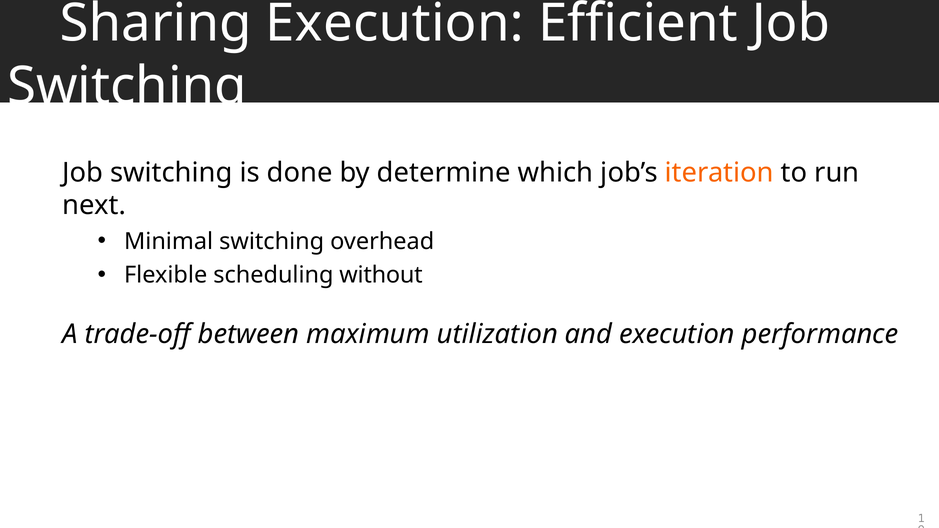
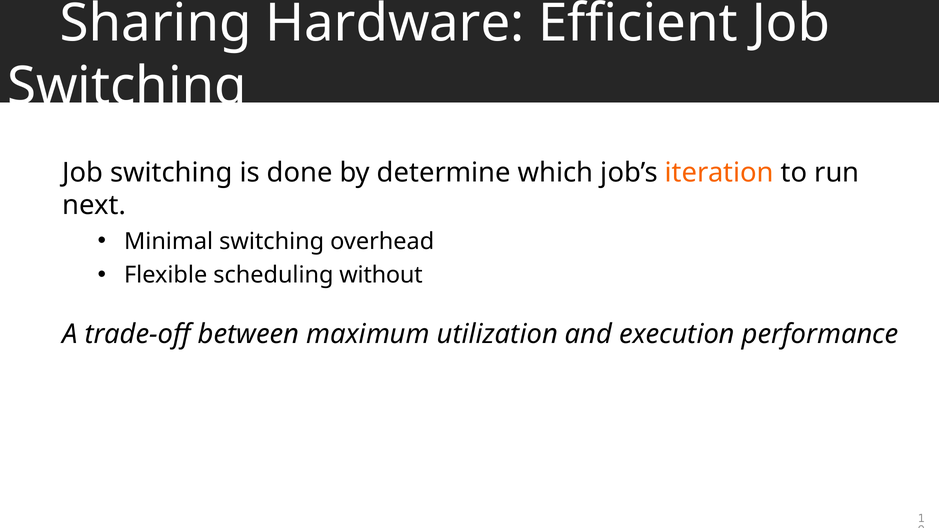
Sharing Execution: Execution -> Hardware
